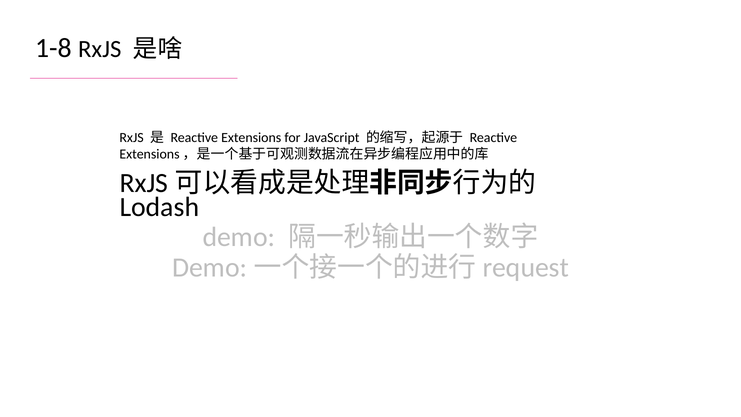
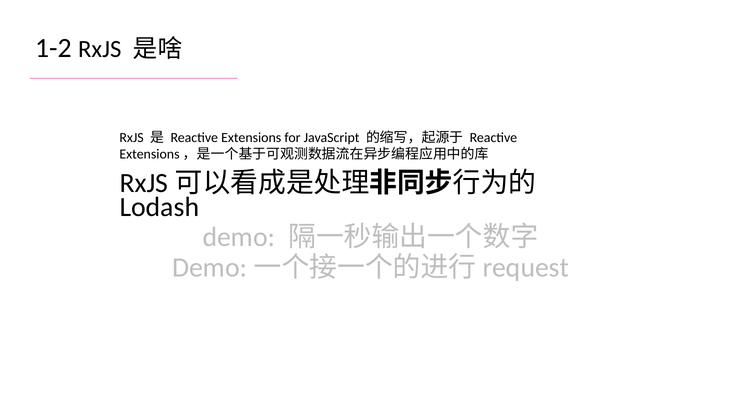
1-8: 1-8 -> 1-2
